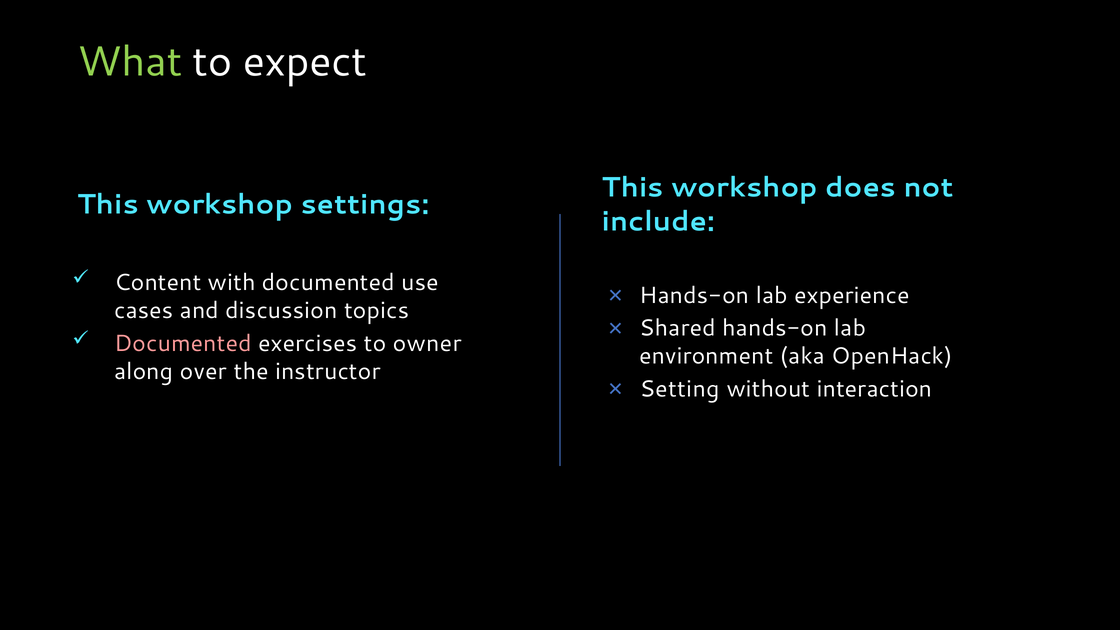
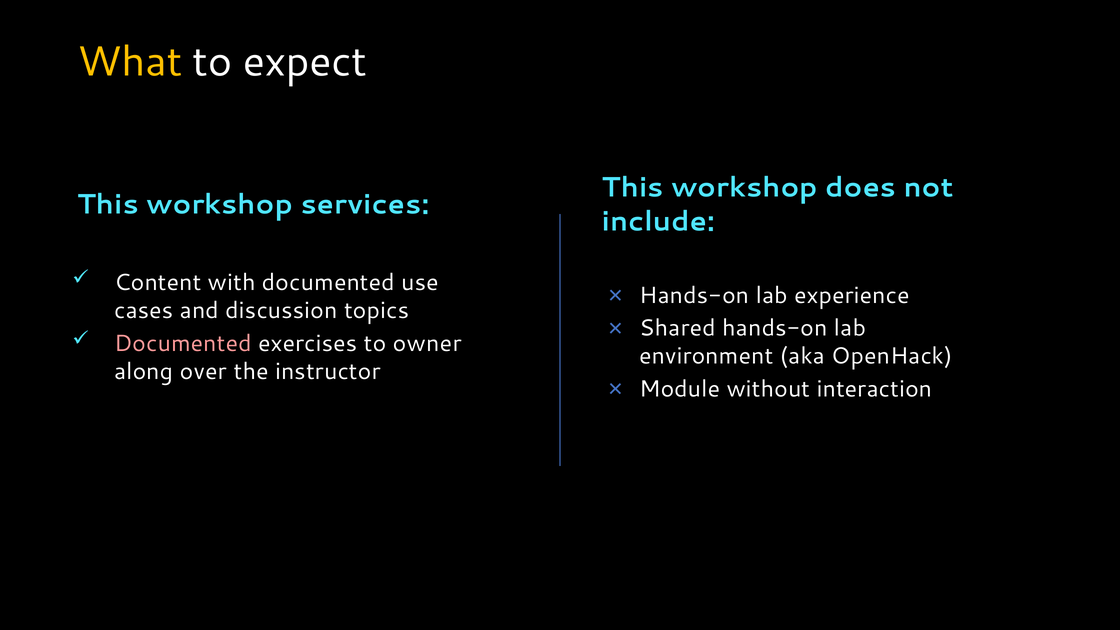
What colour: light green -> yellow
settings: settings -> services
Setting: Setting -> Module
